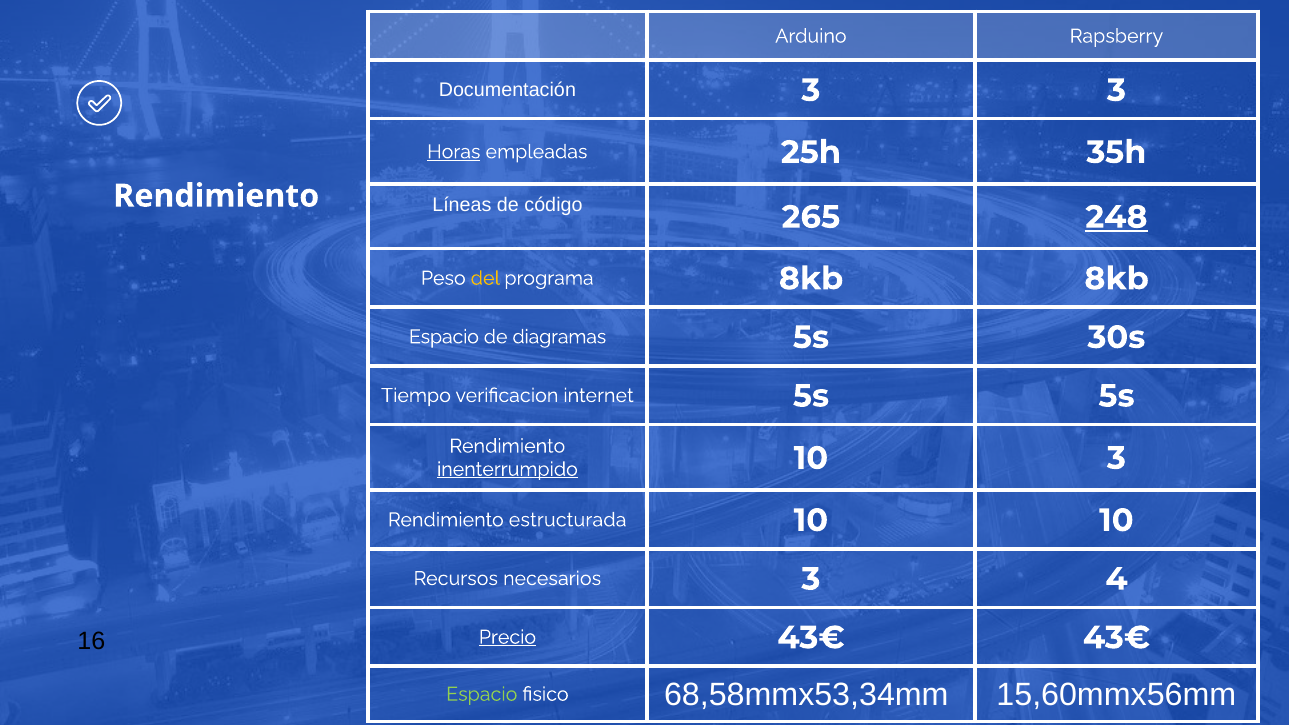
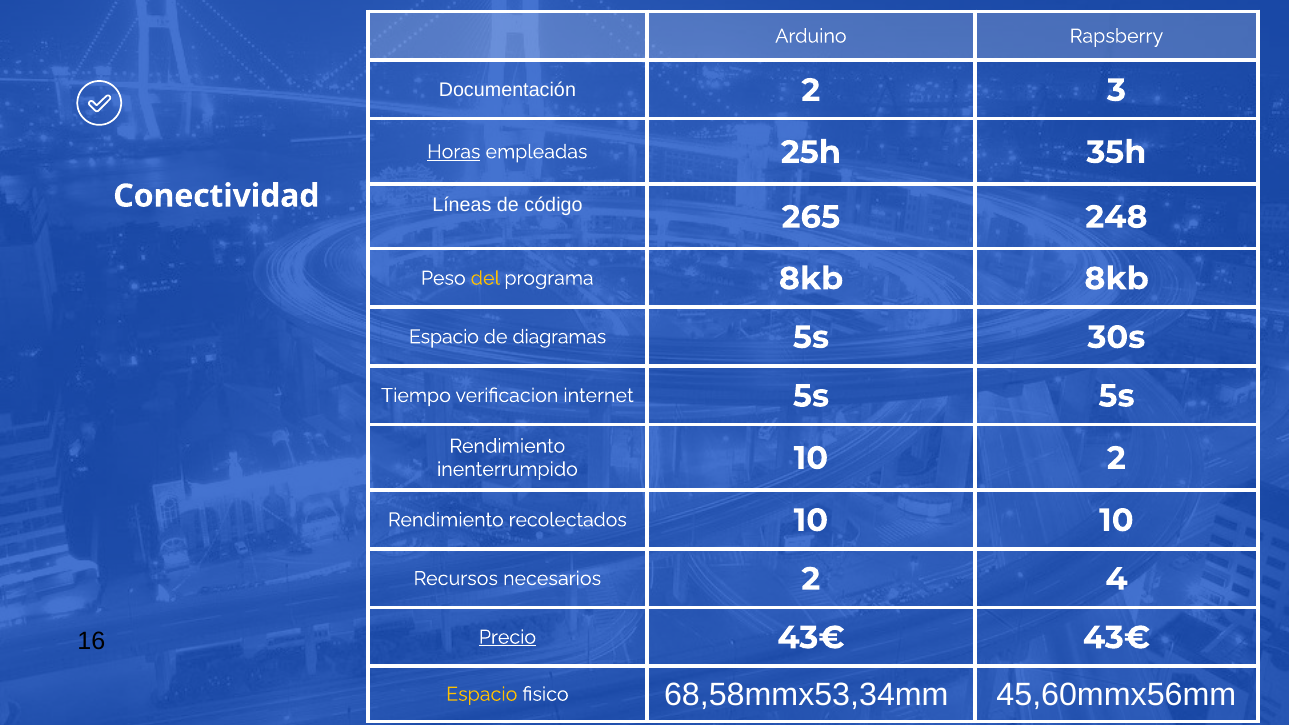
Documentación 3: 3 -> 2
Rendimiento at (216, 196): Rendimiento -> Conectividad
248 underline: present -> none
inenterrumpido underline: present -> none
10 3: 3 -> 2
estructurada: estructurada -> recolectados
necesarios 3: 3 -> 2
Espacio at (482, 694) colour: light green -> yellow
15,60mmx56mm: 15,60mmx56mm -> 45,60mmx56mm
